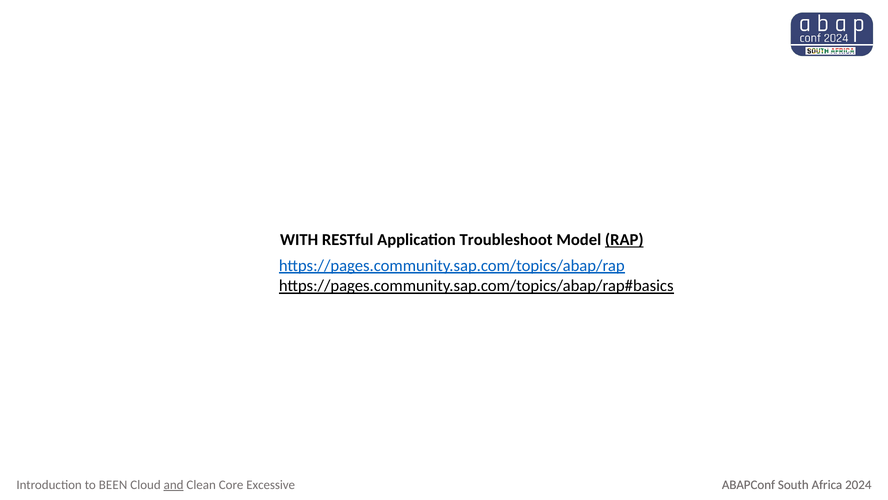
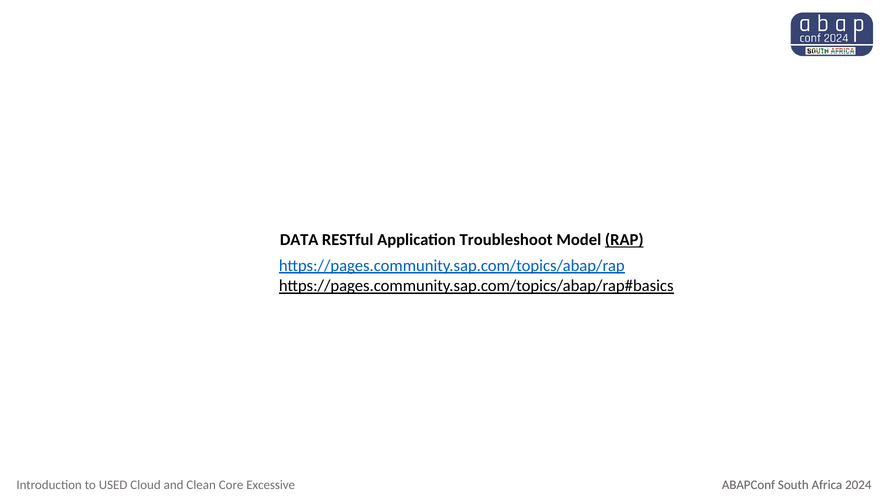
WITH: WITH -> DATA
BEEN: BEEN -> USED
and underline: present -> none
